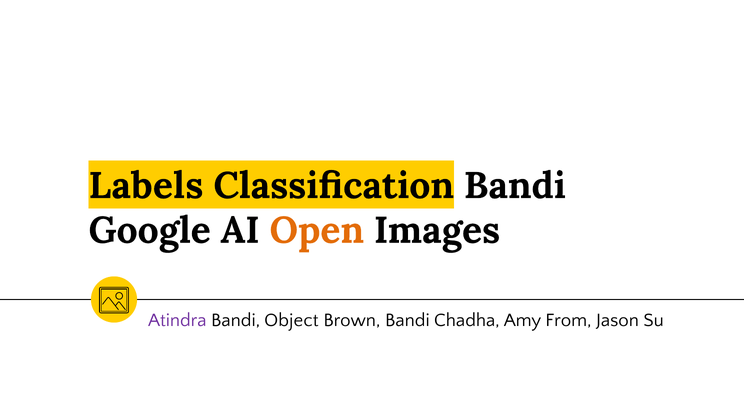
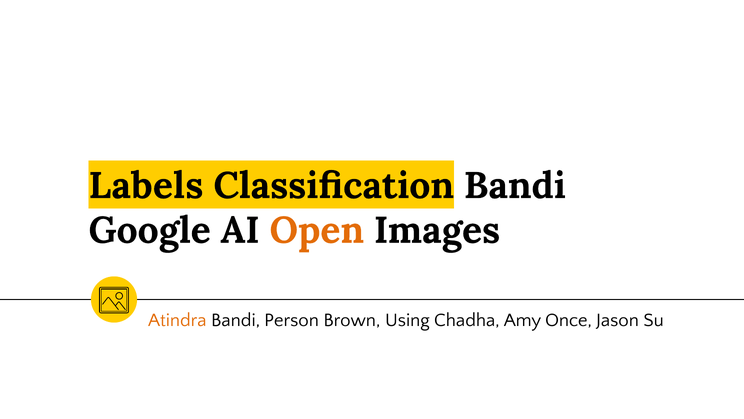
Atindra colour: purple -> orange
Object: Object -> Person
Brown Bandi: Bandi -> Using
From: From -> Once
